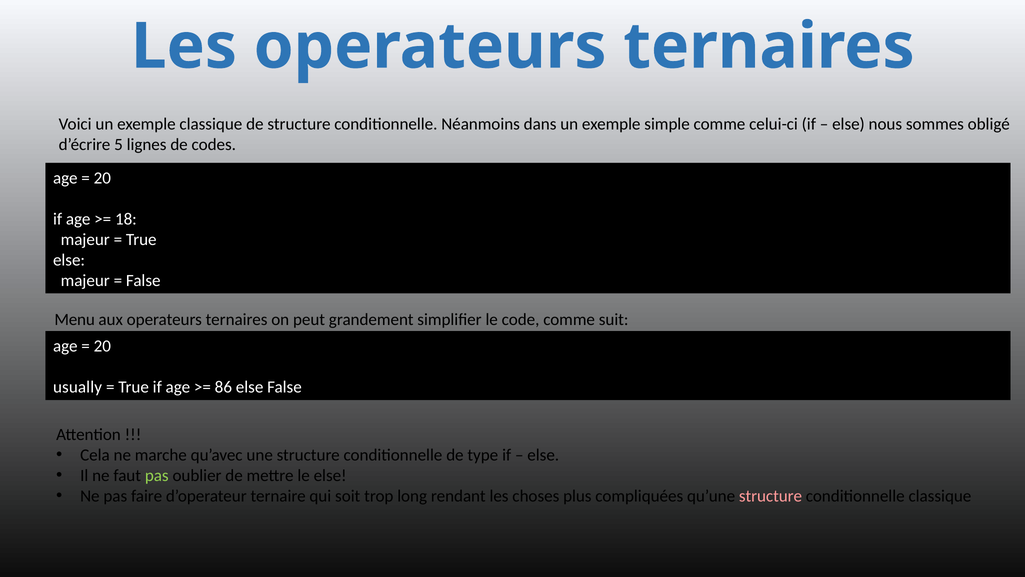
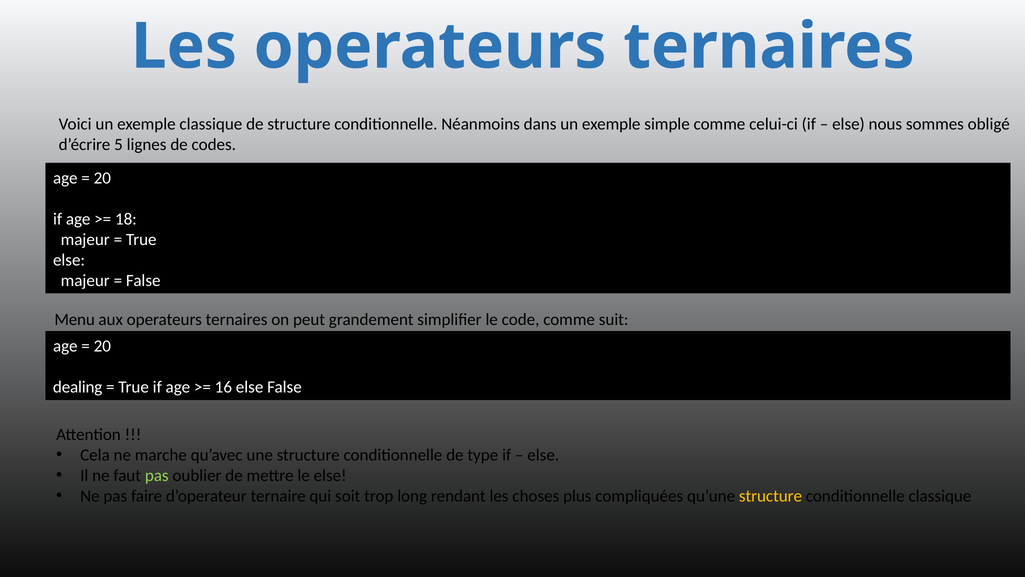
usually: usually -> dealing
86: 86 -> 16
structure at (771, 496) colour: pink -> yellow
